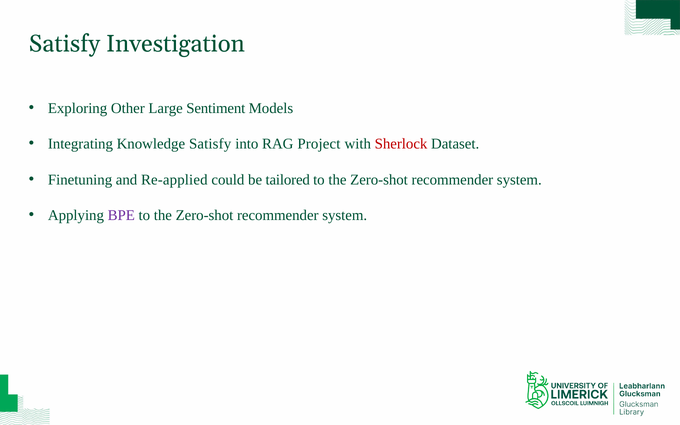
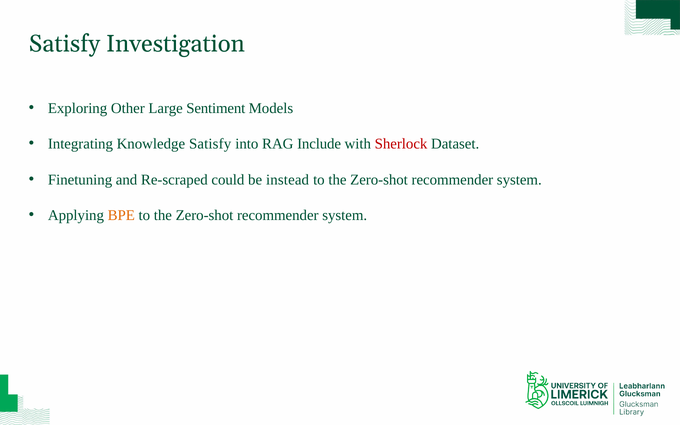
Project: Project -> Include
Re-applied: Re-applied -> Re-scraped
tailored: tailored -> instead
BPE colour: purple -> orange
